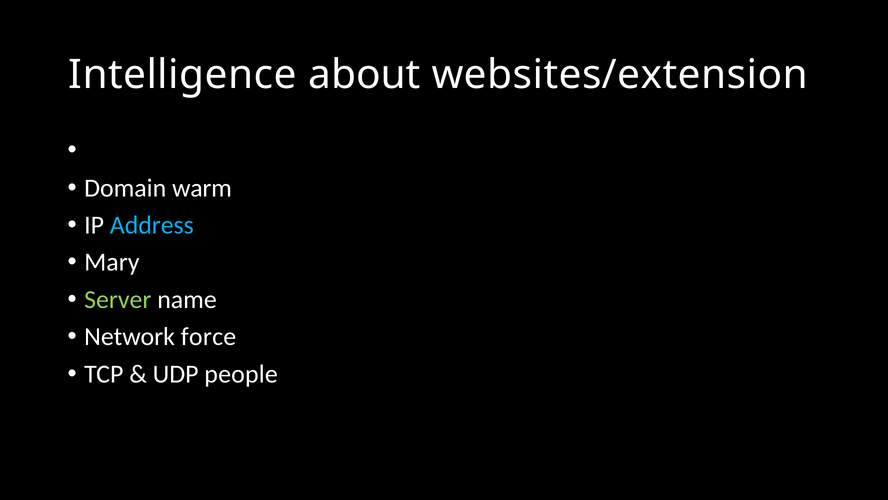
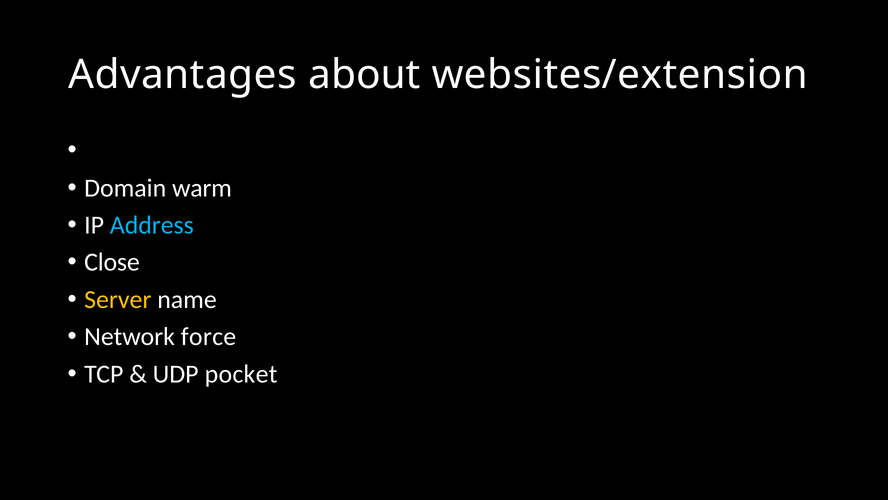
Intelligence: Intelligence -> Advantages
Mary: Mary -> Close
Server colour: light green -> yellow
people: people -> pocket
